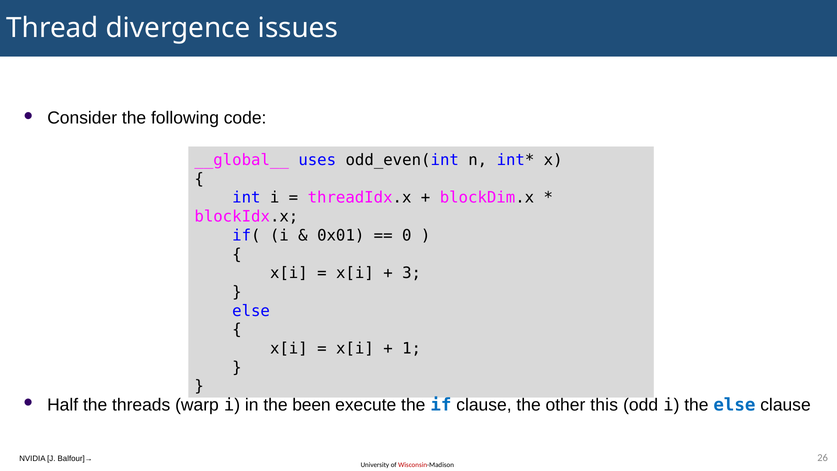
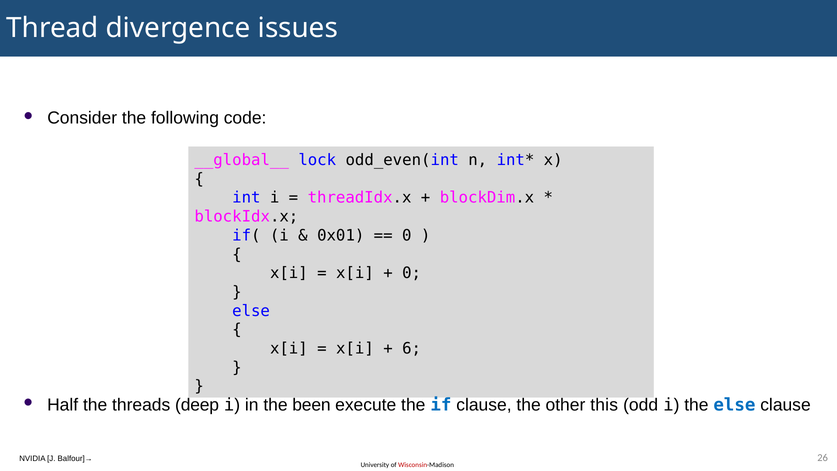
uses: uses -> lock
3 at (412, 273): 3 -> 0
1: 1 -> 6
warp: warp -> deep
